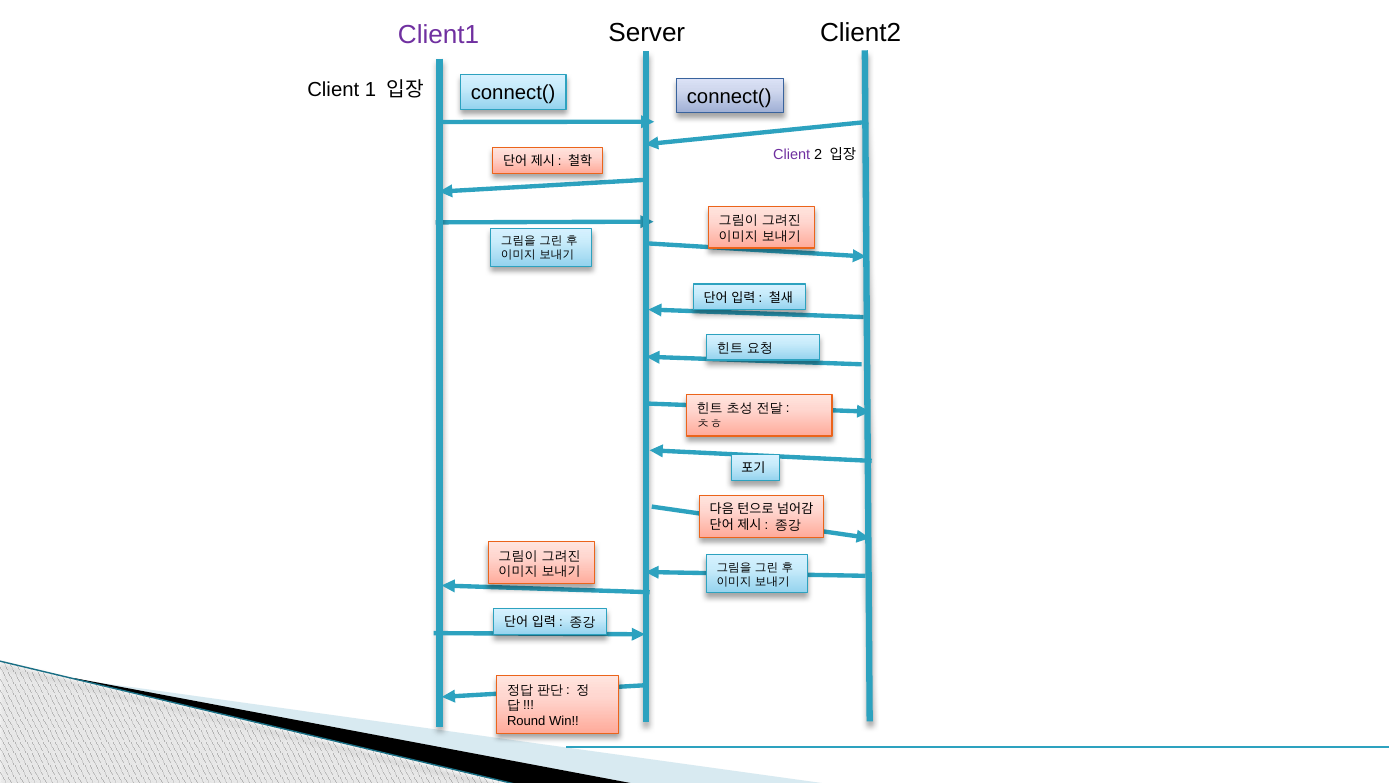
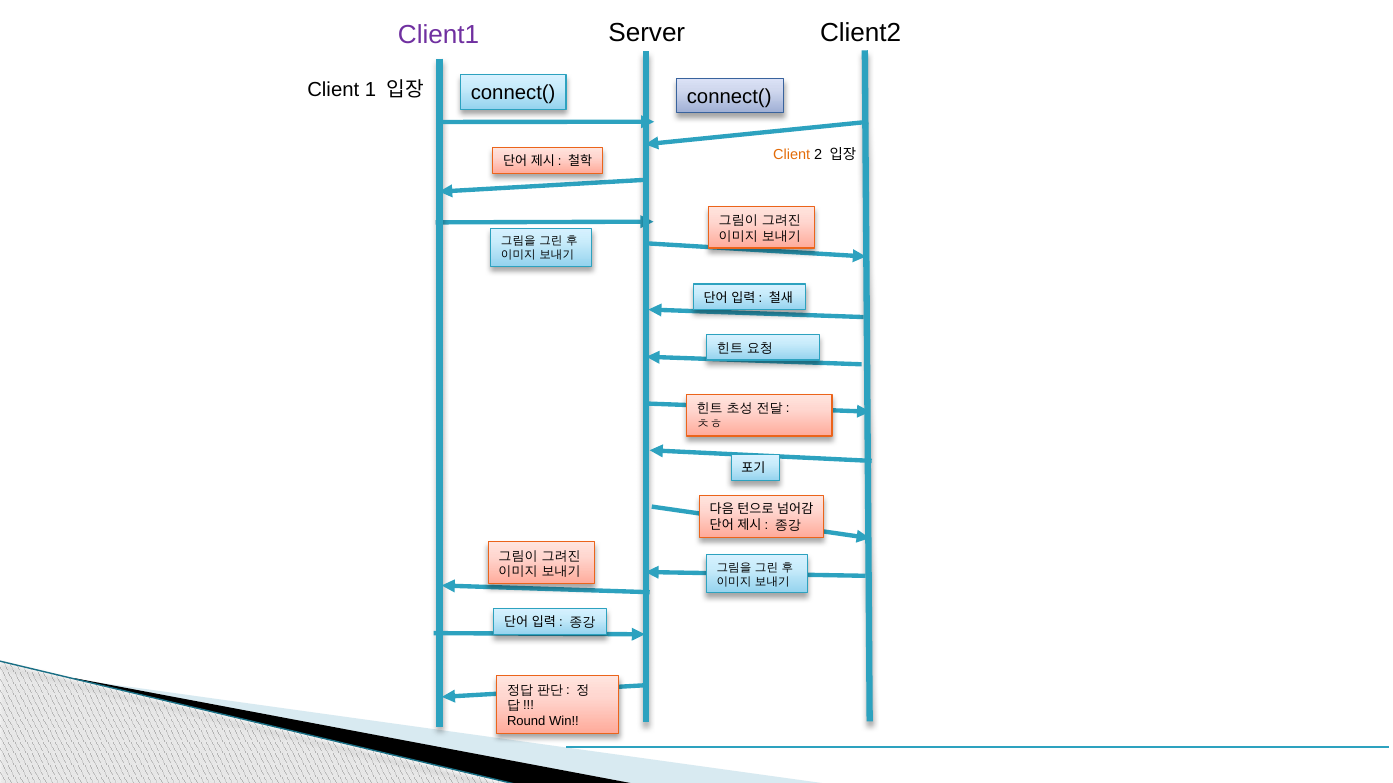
Client at (792, 155) colour: purple -> orange
